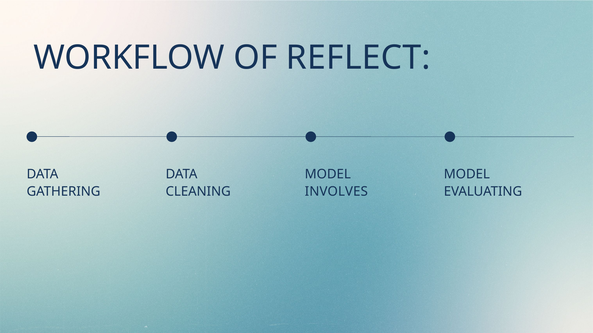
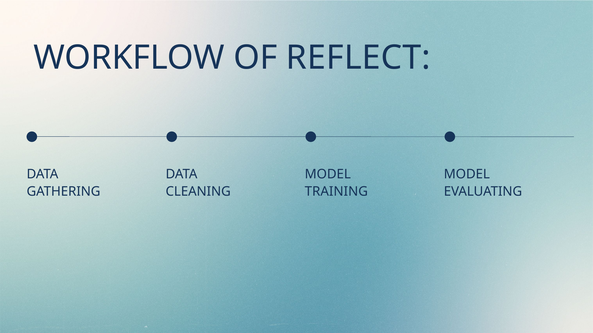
INVOLVES: INVOLVES -> TRAINING
